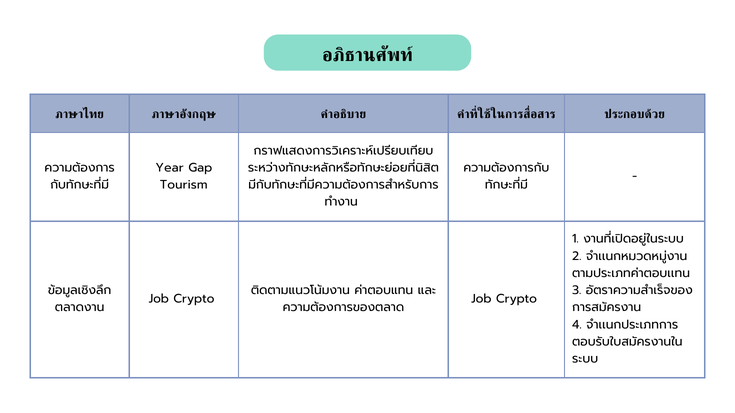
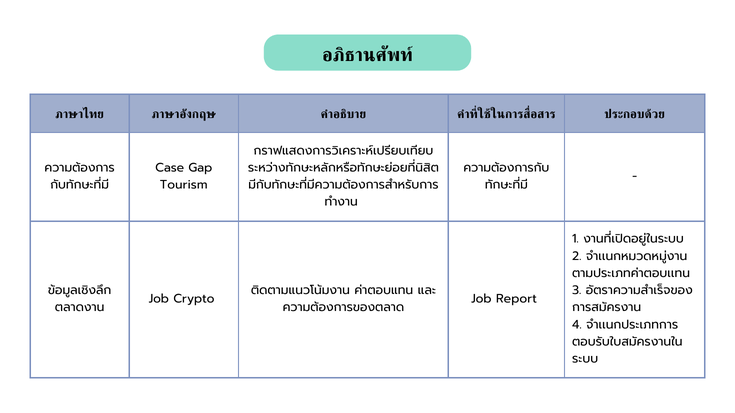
Year: Year -> Case
Crypto at (517, 299): Crypto -> Report
